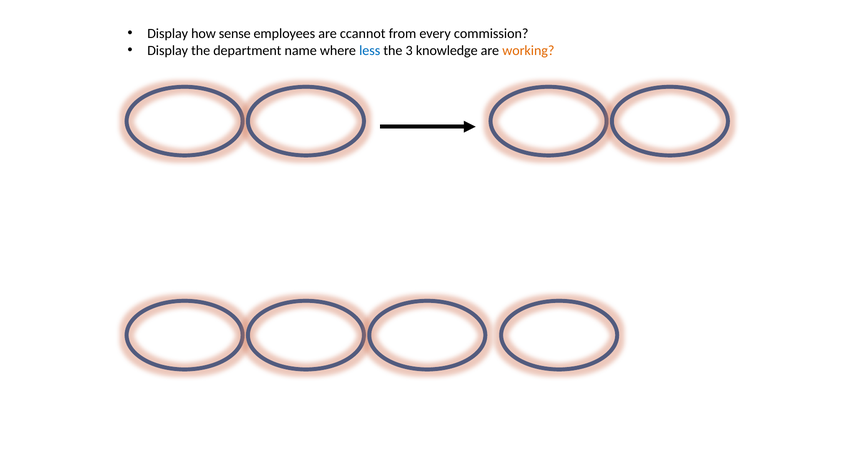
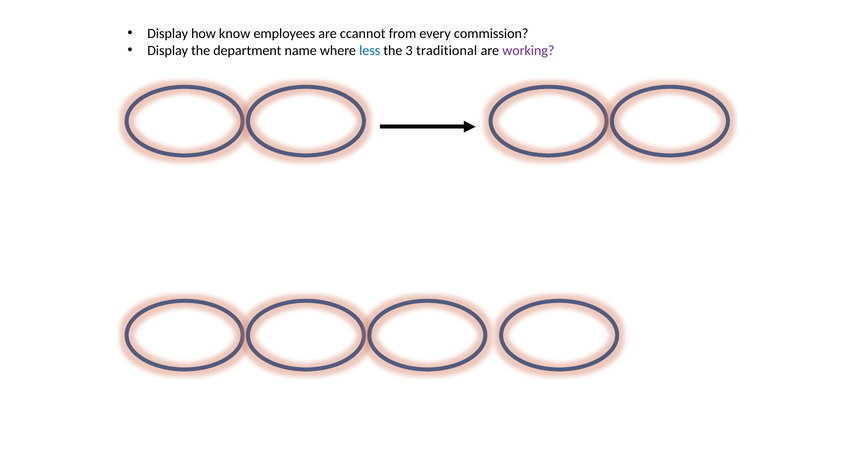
sense: sense -> know
knowledge: knowledge -> traditional
working colour: orange -> purple
